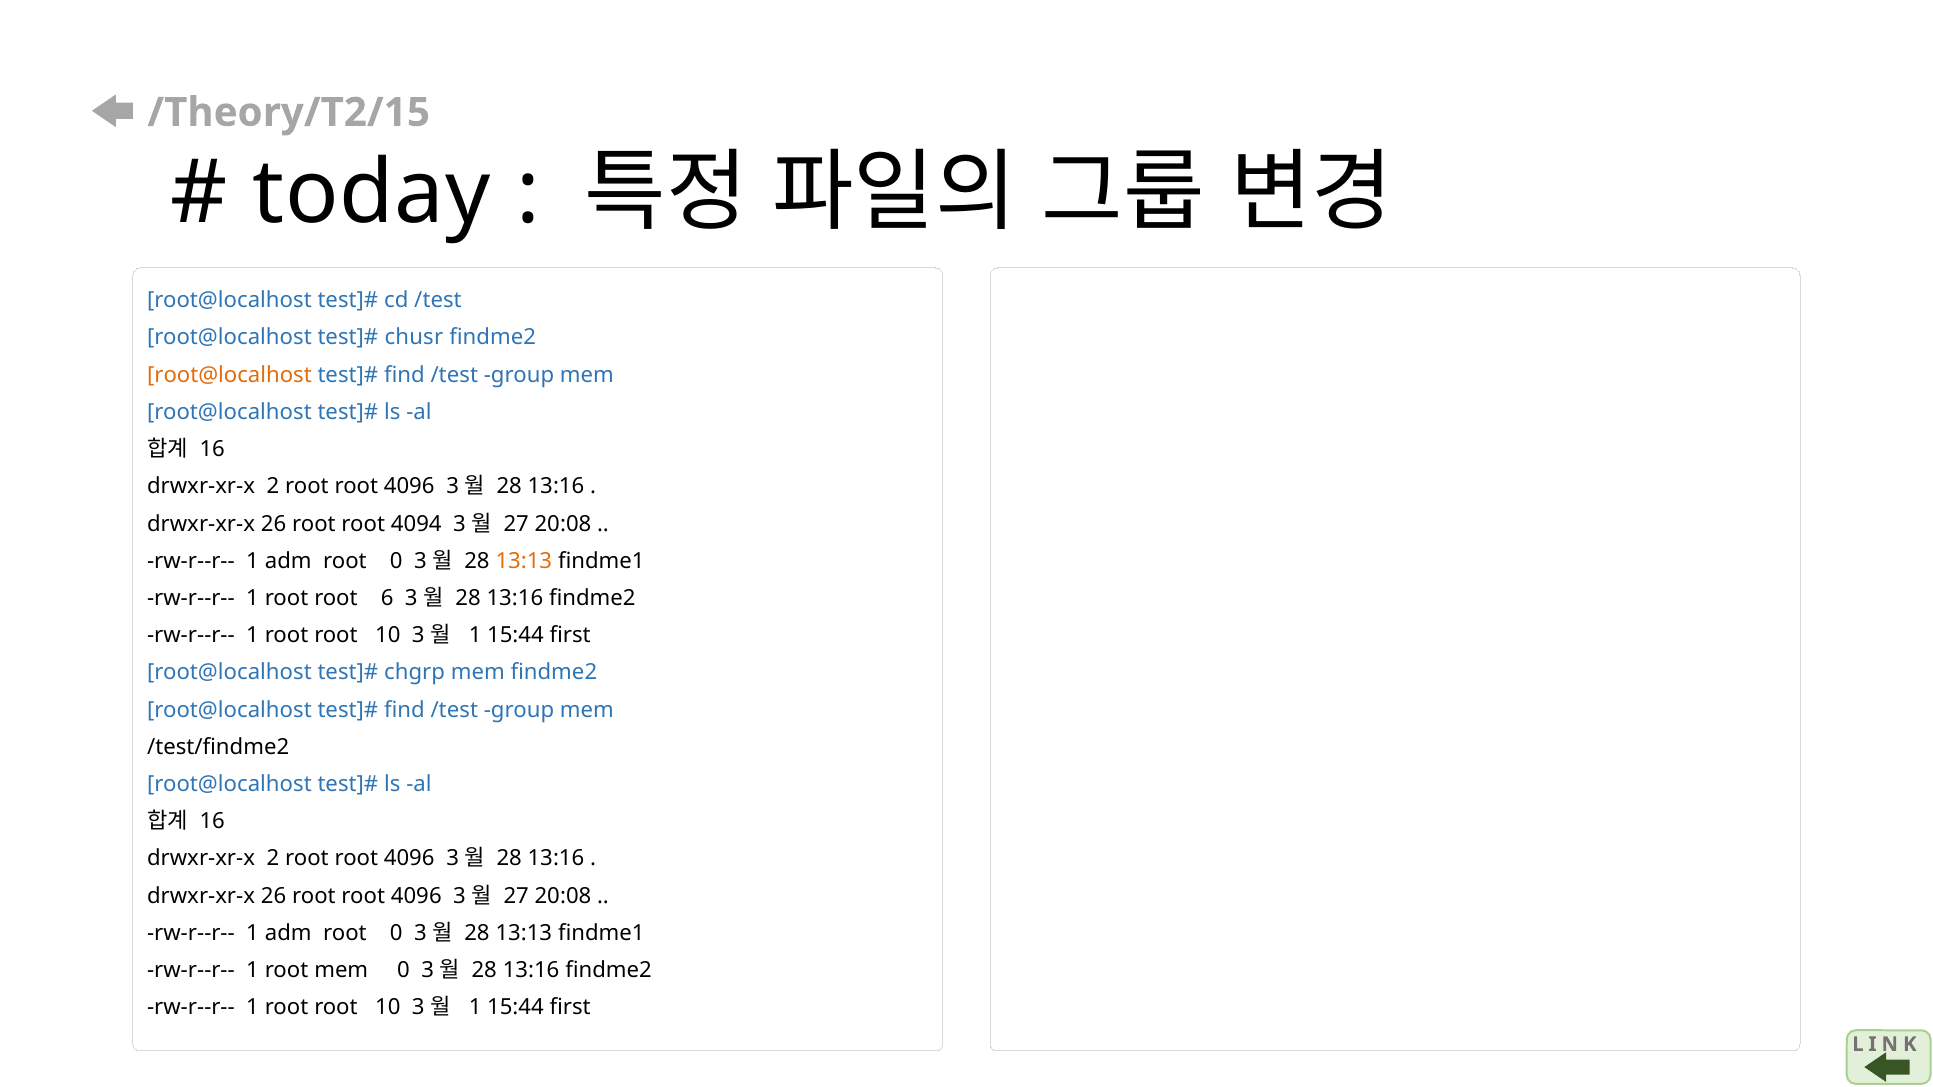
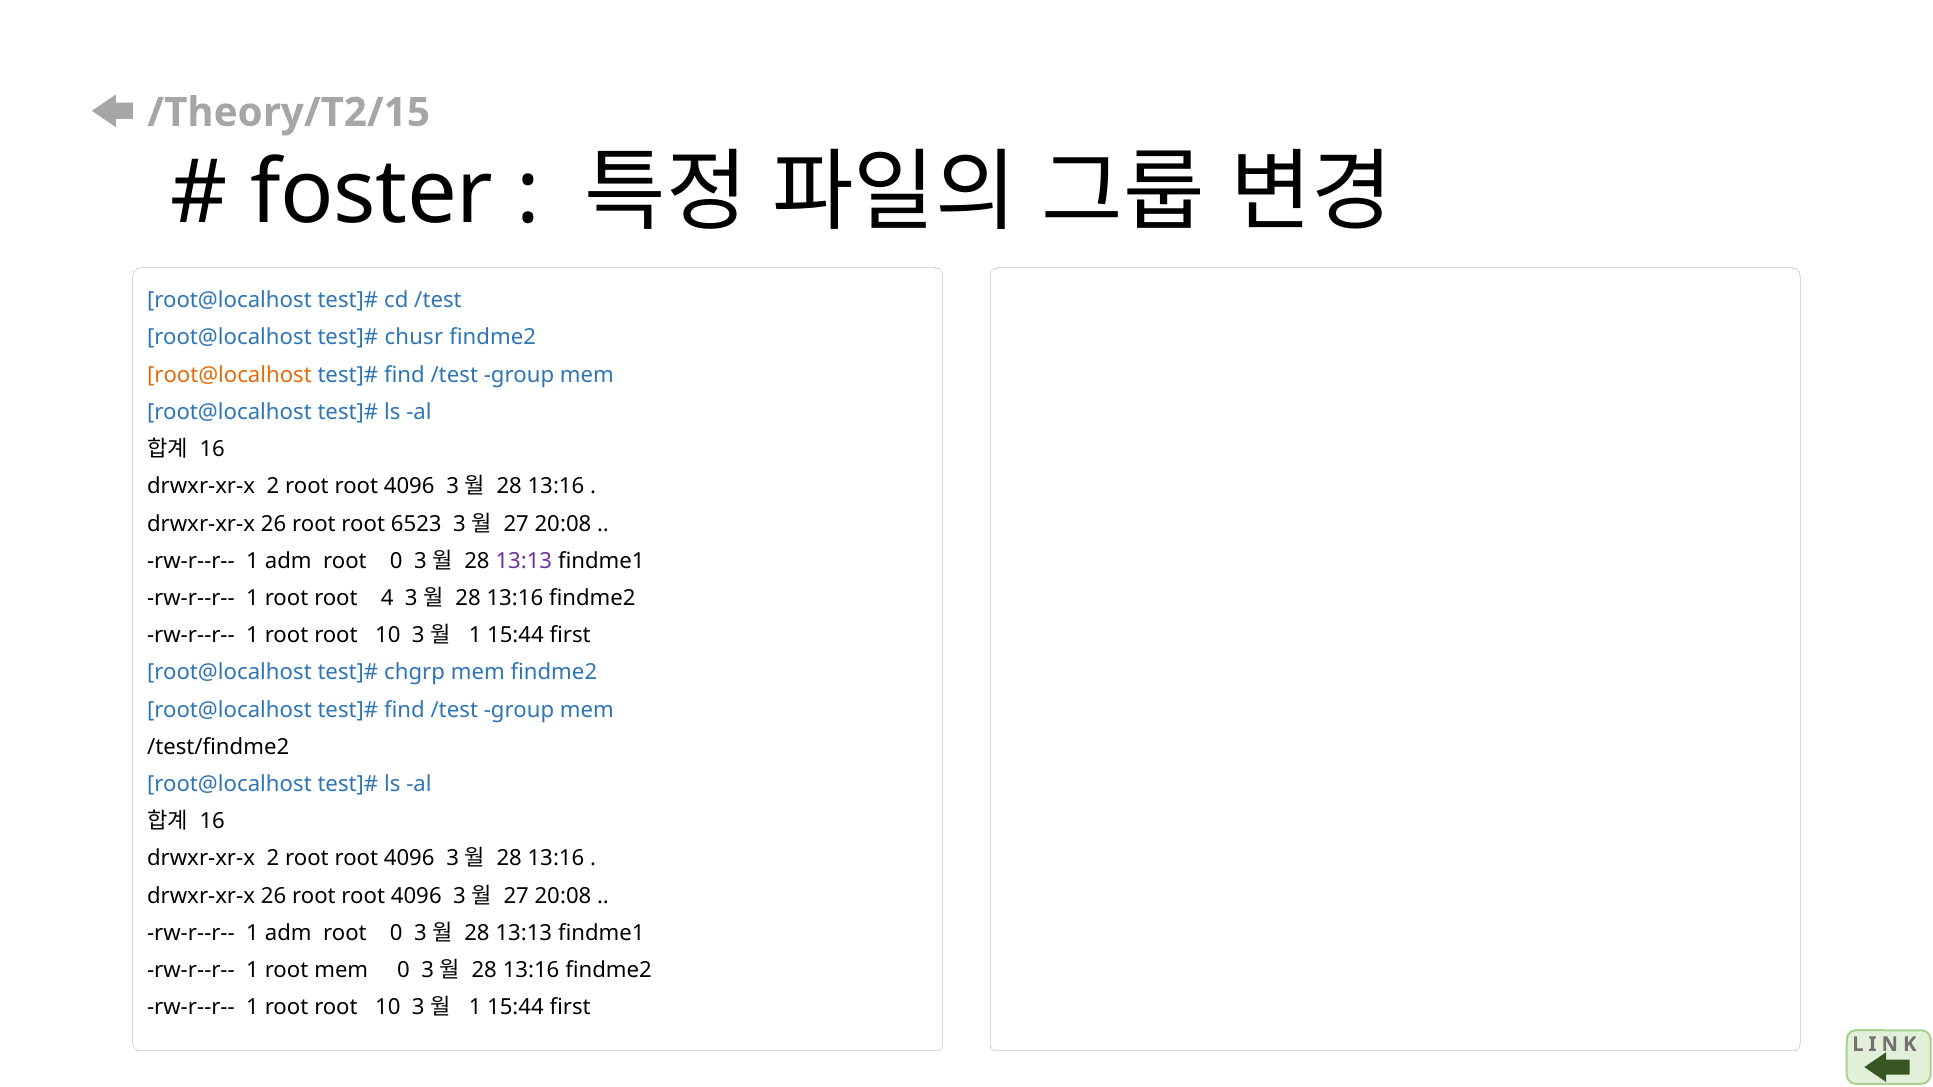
today: today -> foster
4094: 4094 -> 6523
13:13 at (524, 561) colour: orange -> purple
6: 6 -> 4
